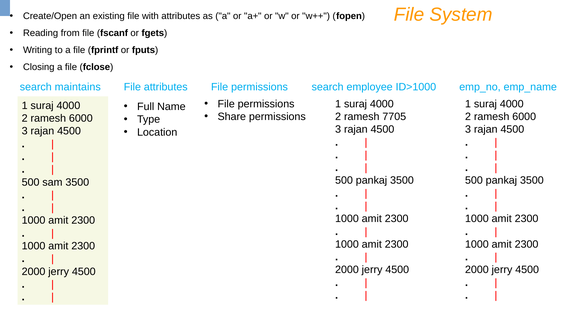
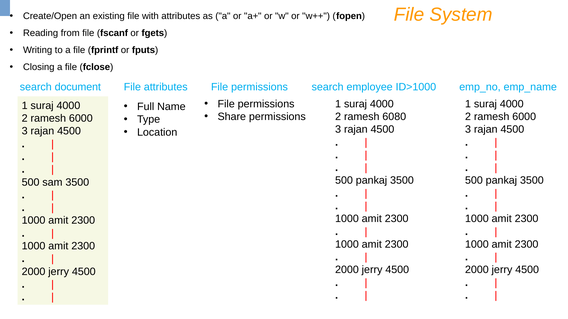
maintains: maintains -> document
7705: 7705 -> 6080
